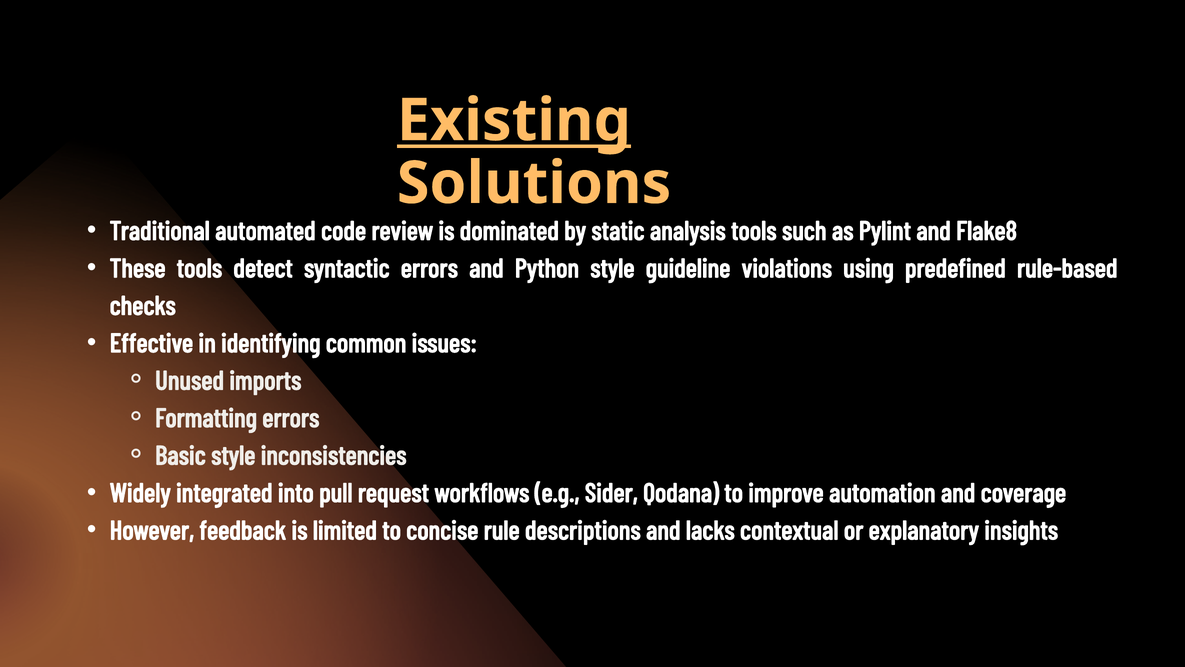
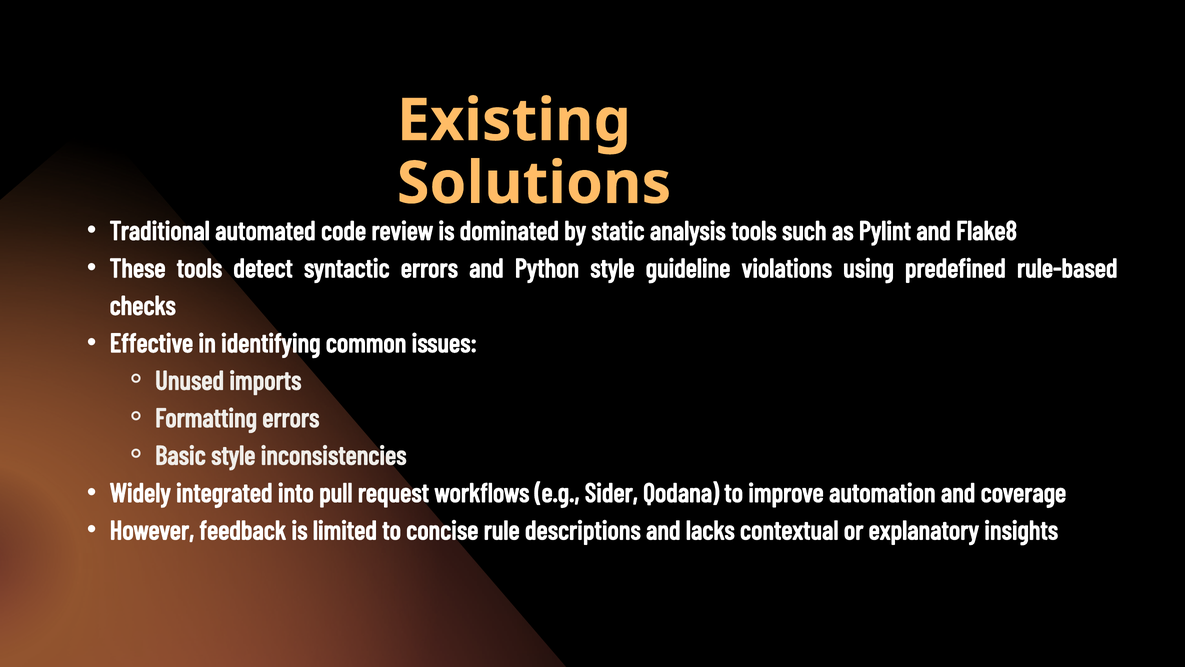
Existing underline: present -> none
